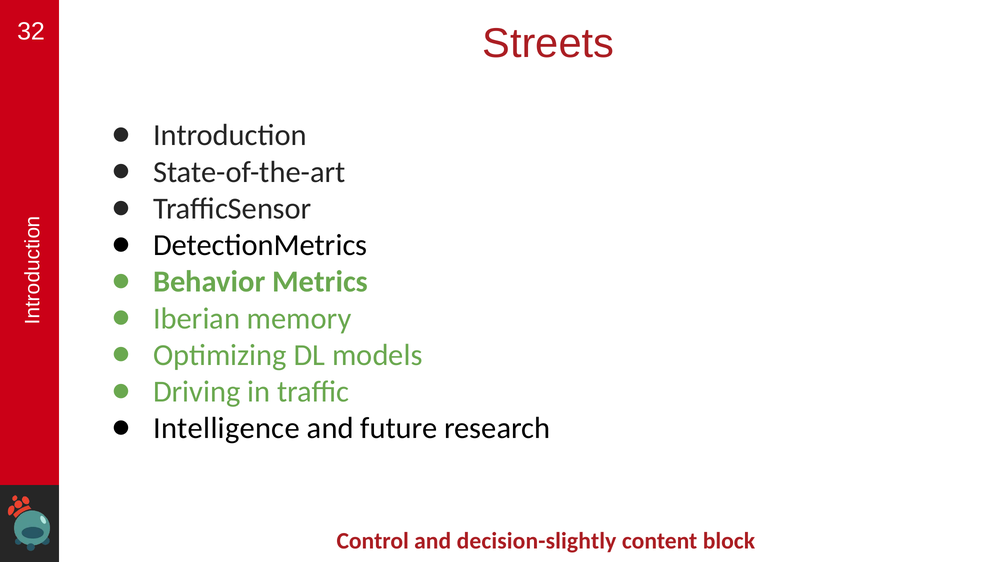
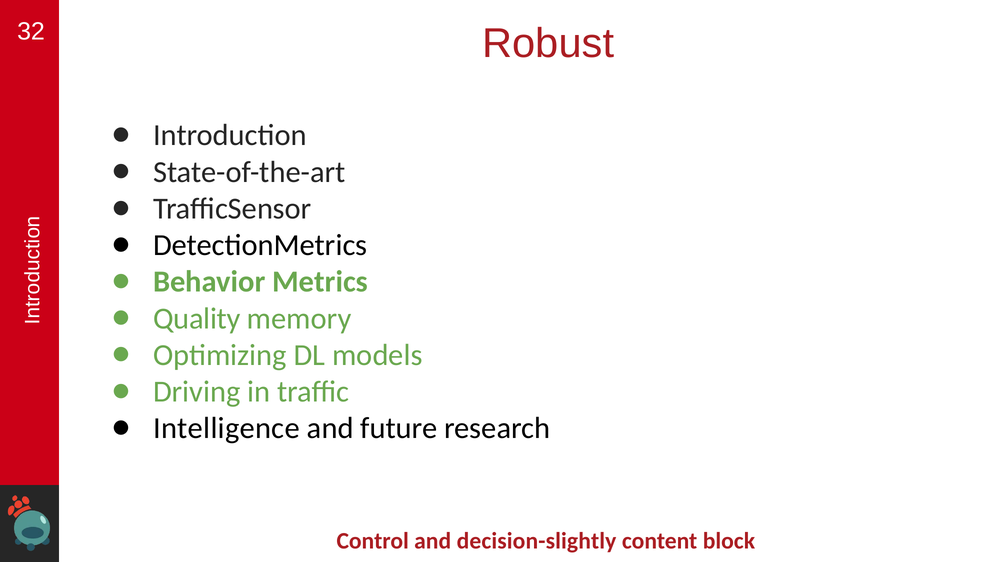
Streets: Streets -> Robust
Iberian: Iberian -> Quality
